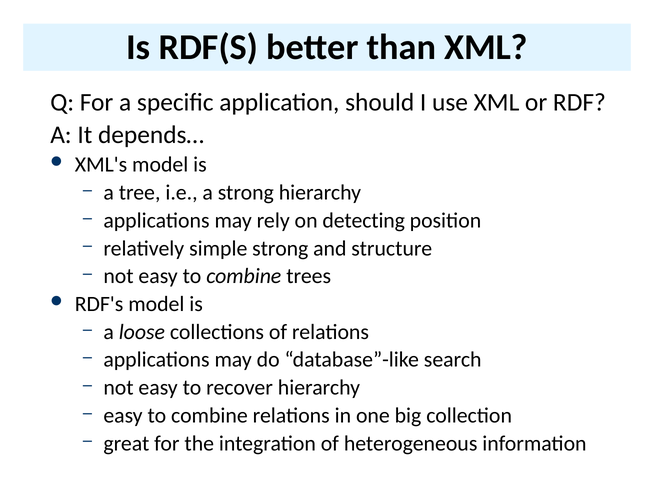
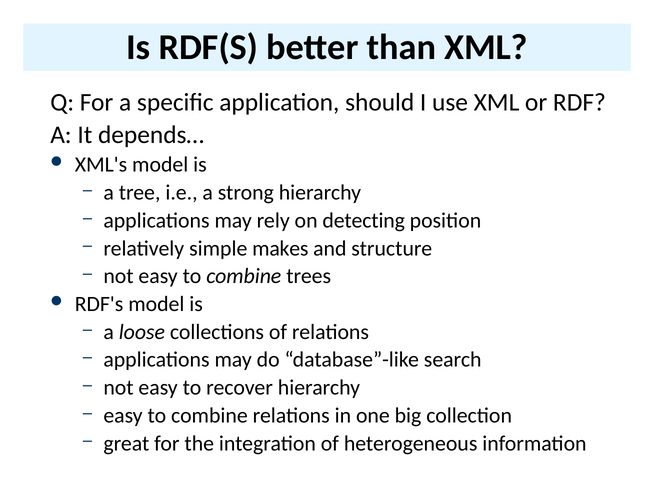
simple strong: strong -> makes
